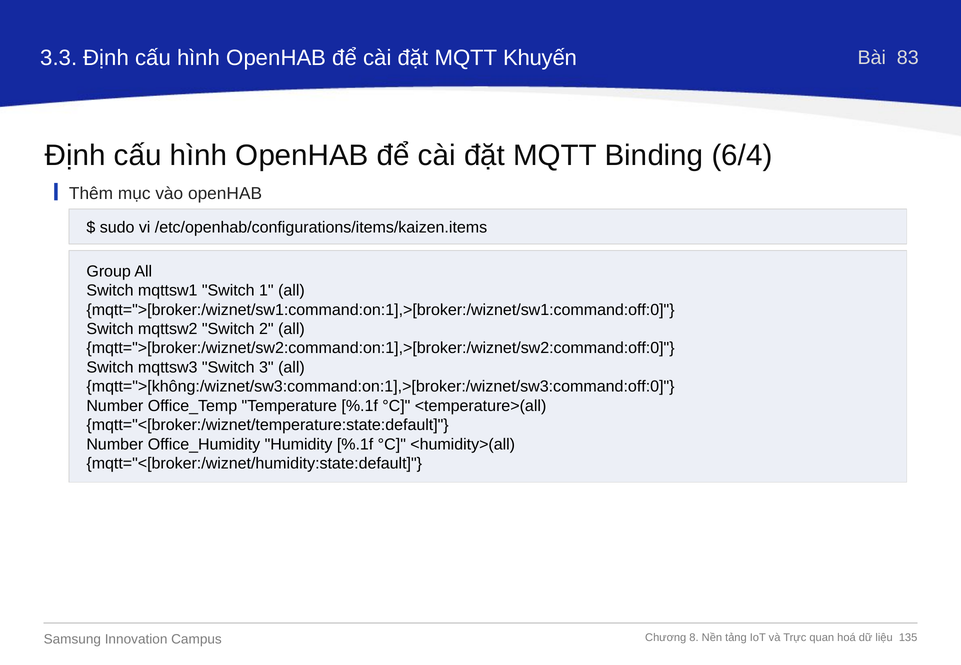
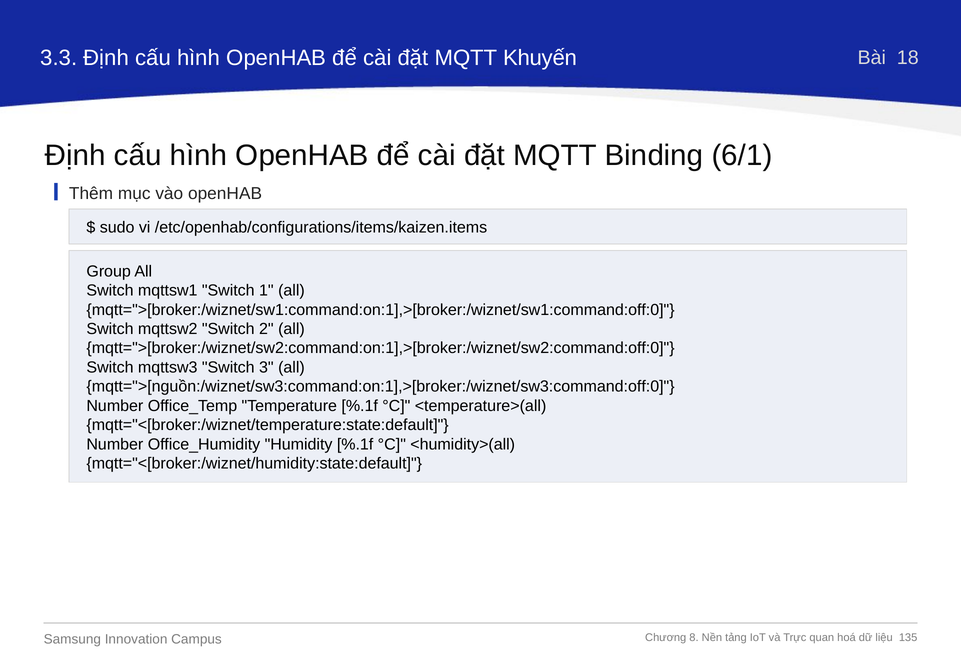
83: 83 -> 18
6/4: 6/4 -> 6/1
mqtt=">[không:/wiznet/sw3:command:on:1],>[broker:/wiznet/sw3:command:off:0: mqtt=">[không:/wiznet/sw3:command:on:1],>[broker:/wiznet/sw3:command:off:0 -> mqtt=">[nguồn:/wiznet/sw3:command:on:1],>[broker:/wiznet/sw3:command:off:0
